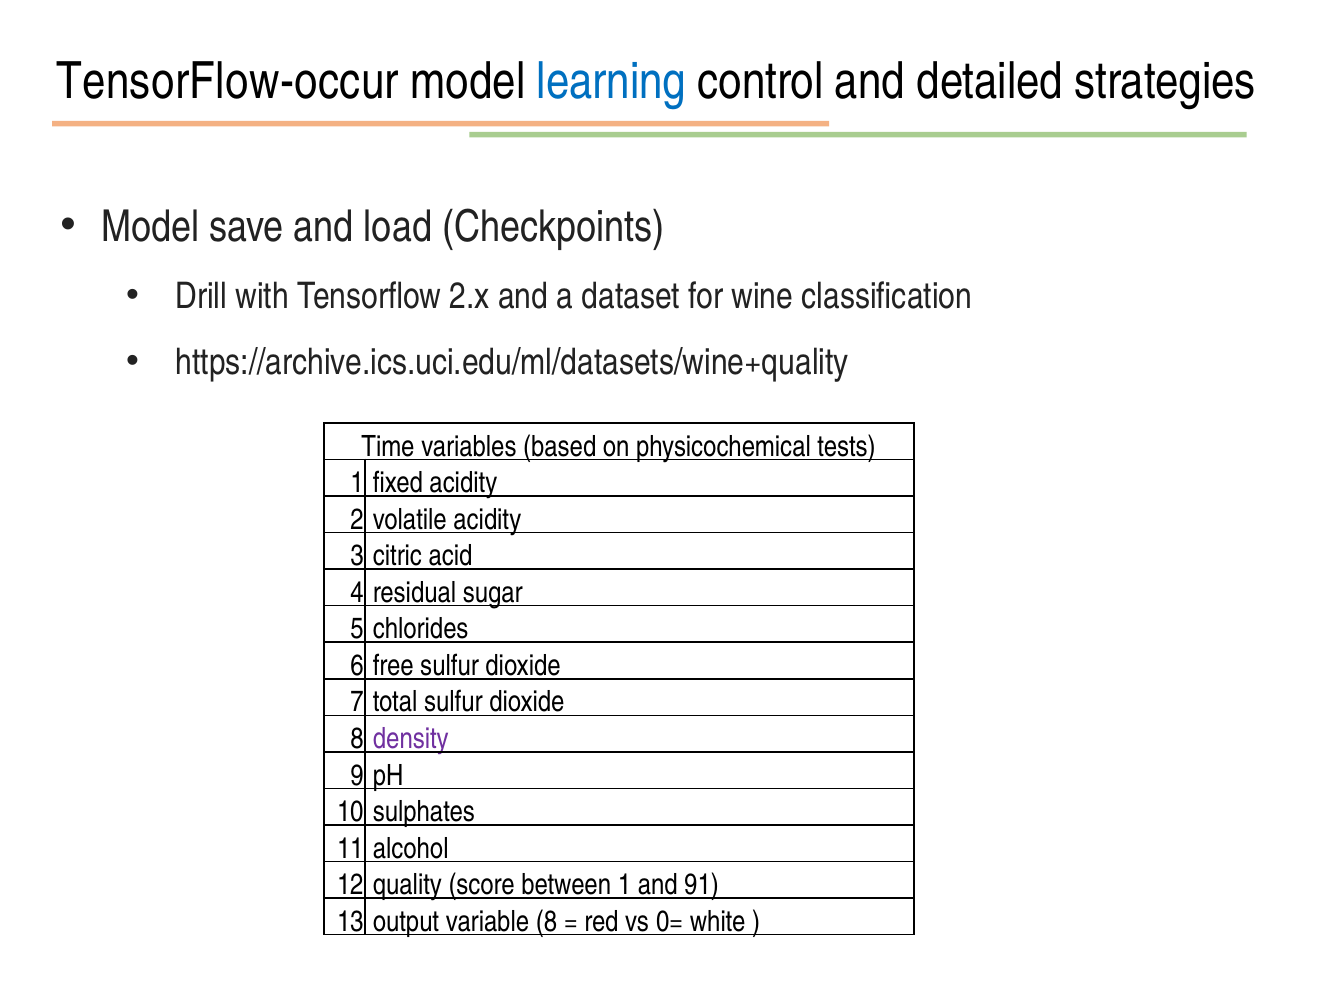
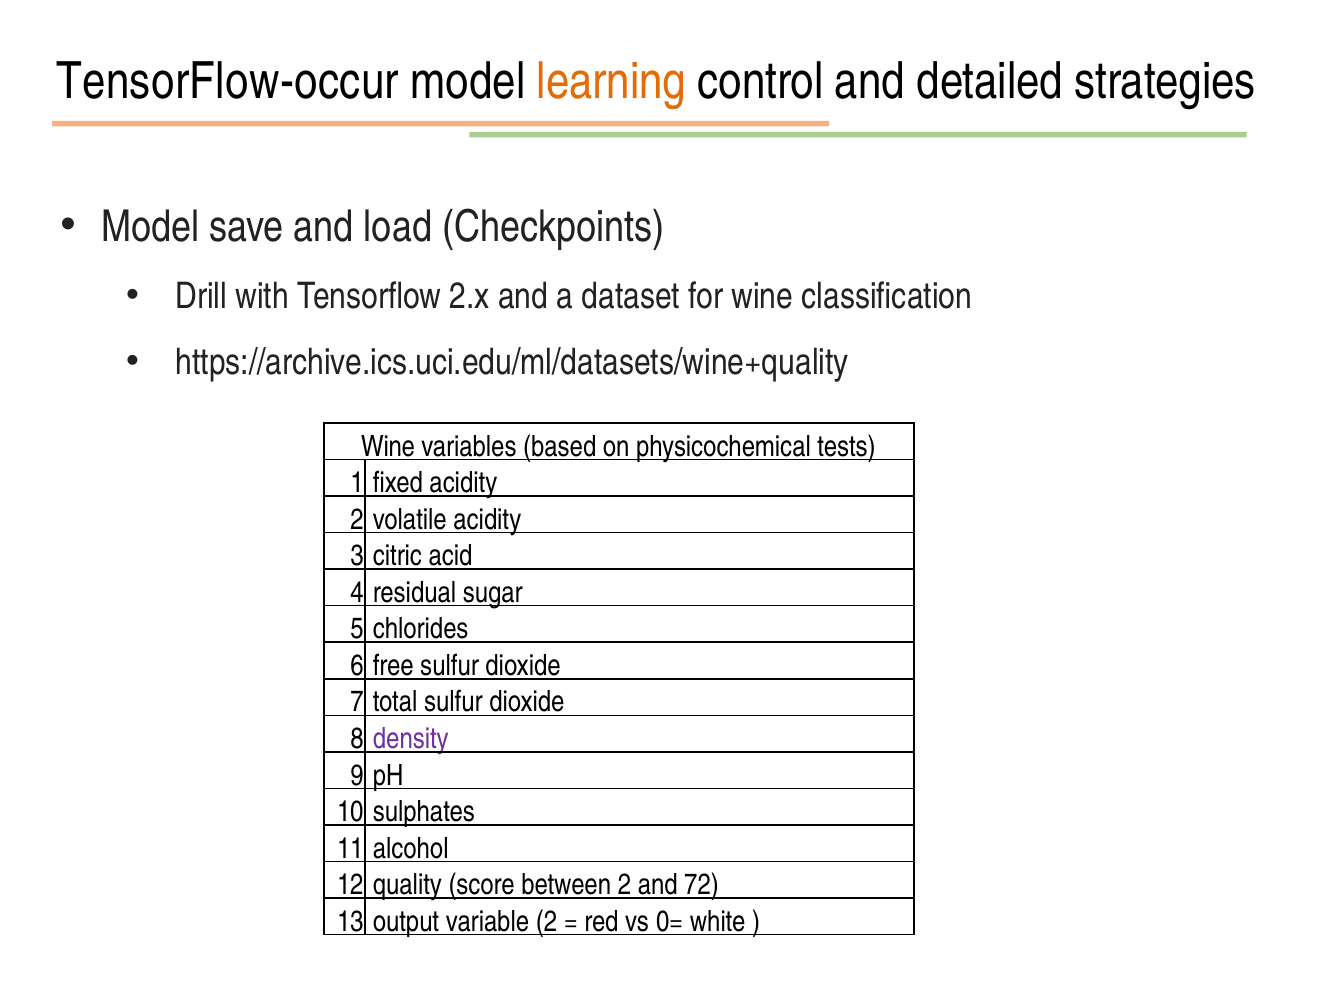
learning colour: blue -> orange
Time at (388, 446): Time -> Wine
between 1: 1 -> 2
91: 91 -> 72
variable 8: 8 -> 2
